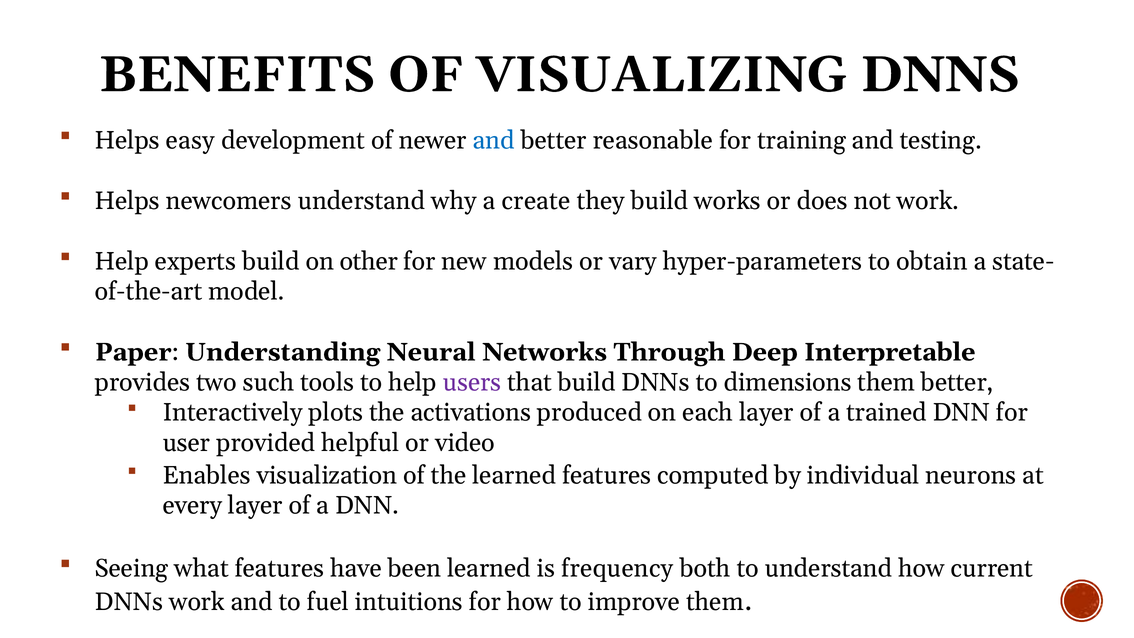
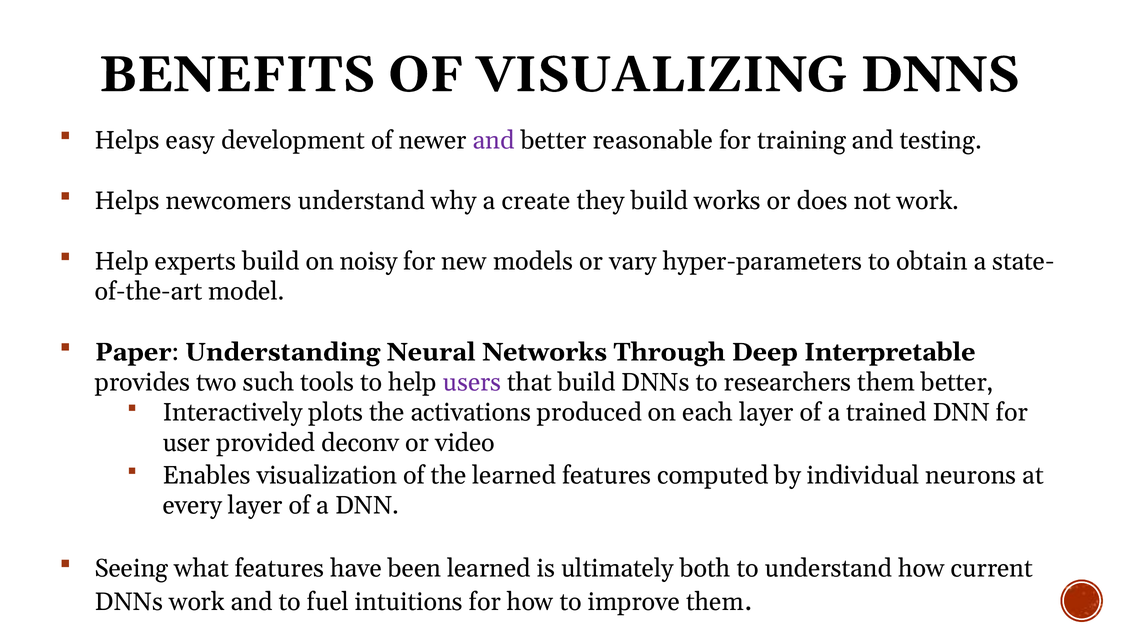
and at (494, 140) colour: blue -> purple
other: other -> noisy
dimensions: dimensions -> researchers
helpful: helpful -> deconv
frequency: frequency -> ultimately
